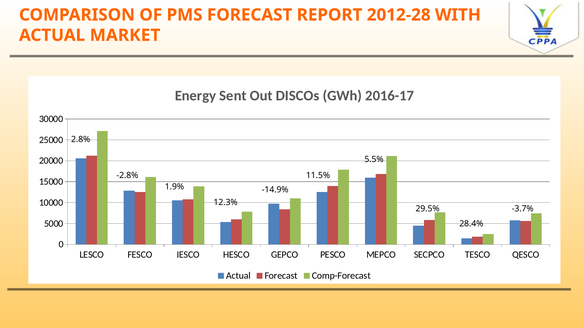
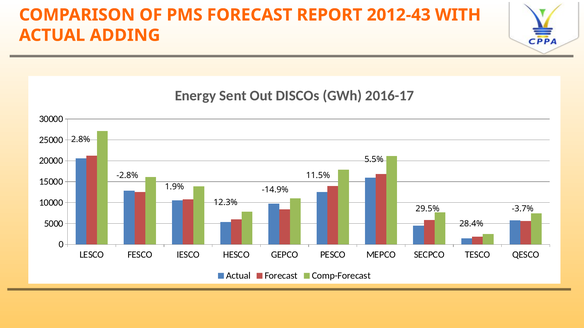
2012-28: 2012-28 -> 2012-43
MARKET: MARKET -> ADDING
